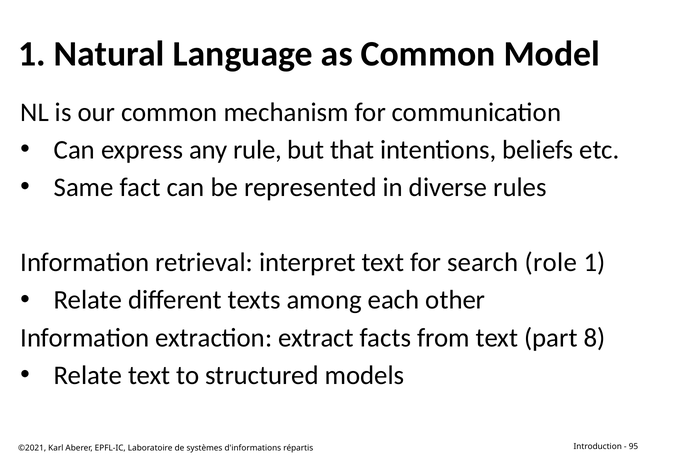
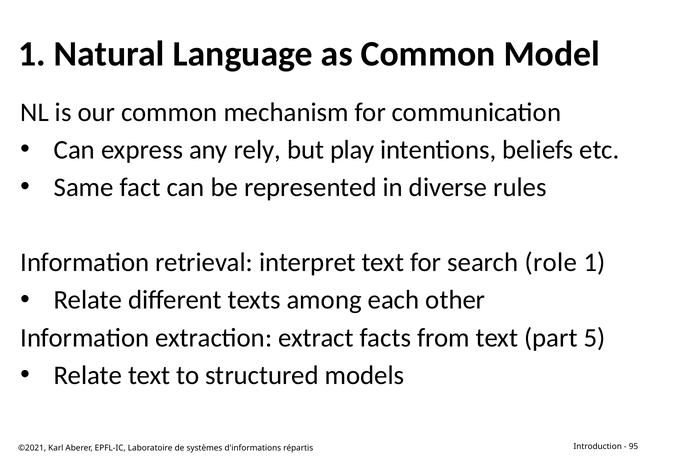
rule: rule -> rely
that: that -> play
8: 8 -> 5
